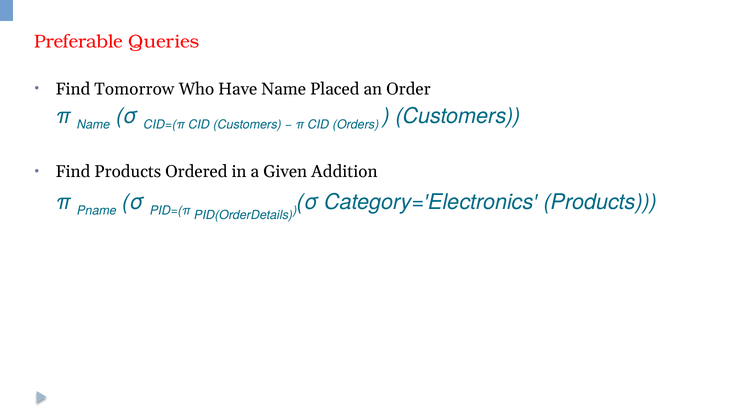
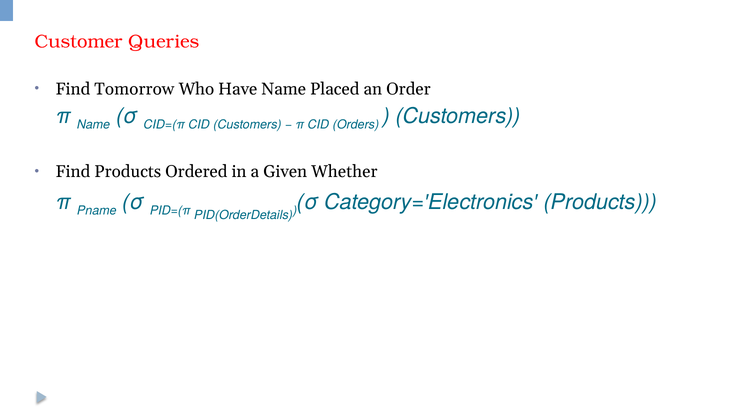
Preferable: Preferable -> Customer
Addition: Addition -> Whether
